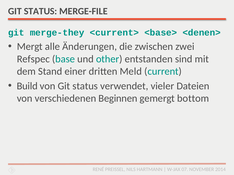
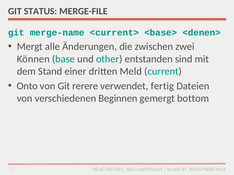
merge-they: merge-they -> merge-name
Refspec: Refspec -> Können
Build: Build -> Onto
von Git status: status -> rerere
vieler: vieler -> fertig
